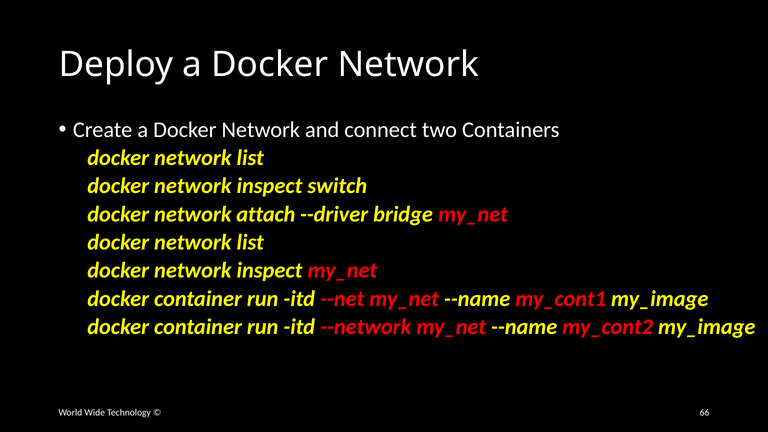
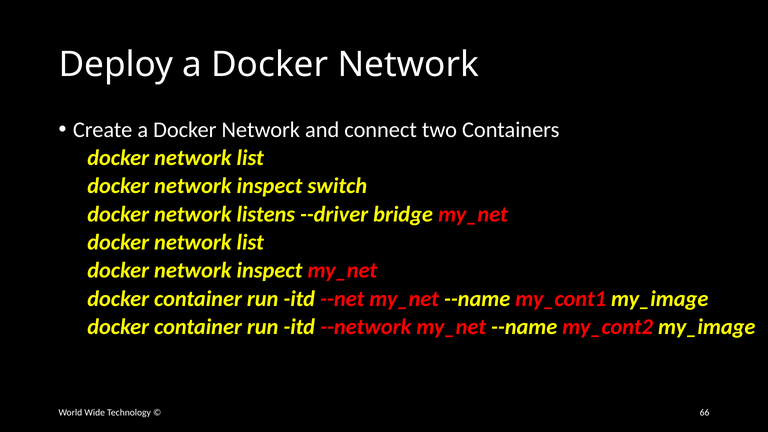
attach: attach -> listens
